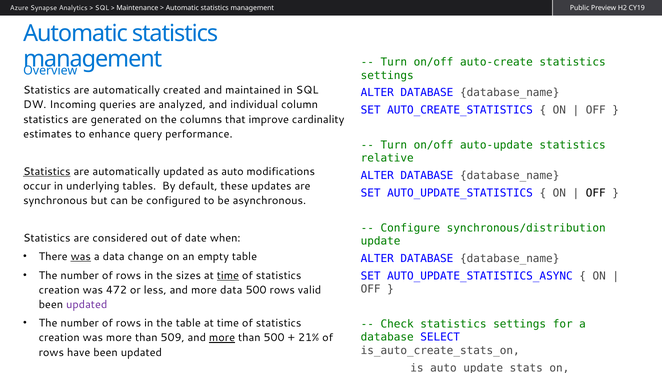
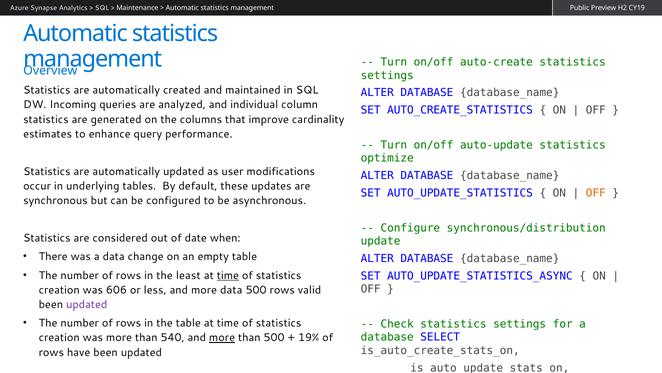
relative: relative -> optimize
Statistics at (47, 171) underline: present -> none
auto: auto -> user
OFF at (596, 193) colour: black -> orange
was at (81, 256) underline: present -> none
sizes: sizes -> least
472: 472 -> 606
509: 509 -> 540
21%: 21% -> 19%
